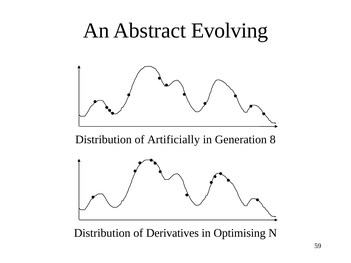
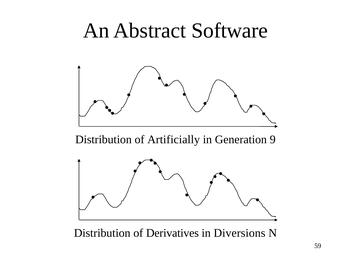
Evolving: Evolving -> Software
8: 8 -> 9
Optimising: Optimising -> Diversions
